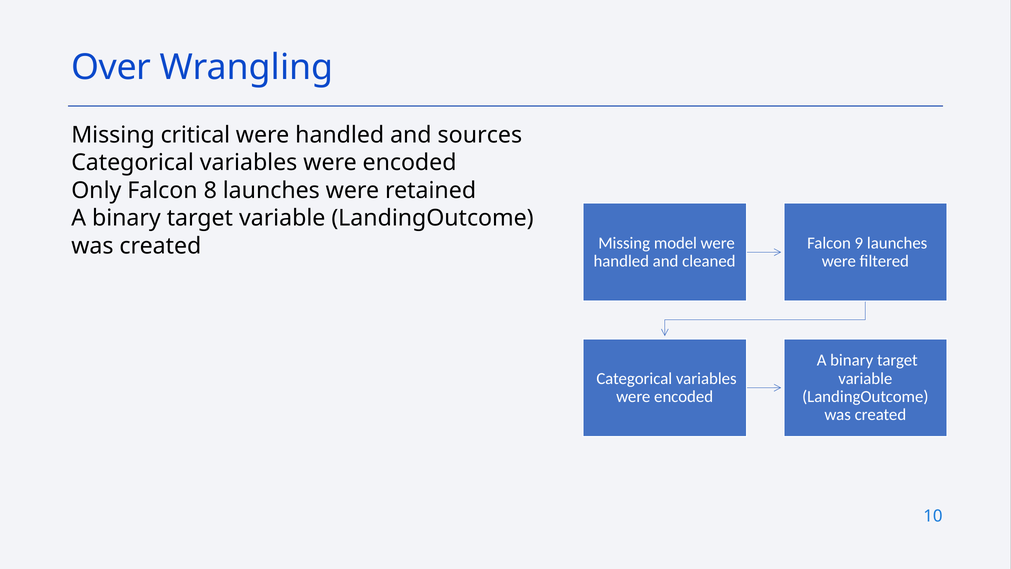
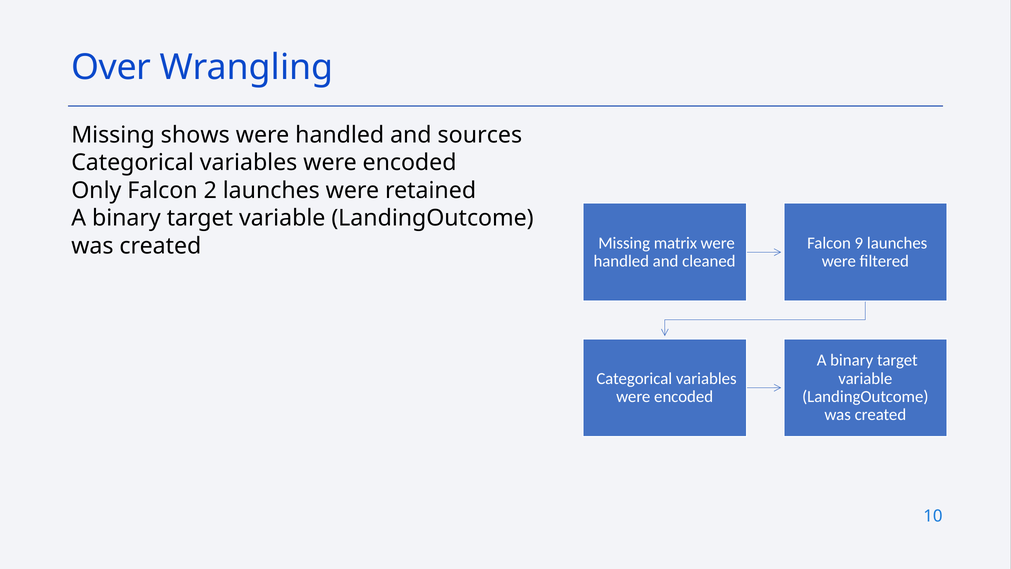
critical: critical -> shows
8: 8 -> 2
model: model -> matrix
